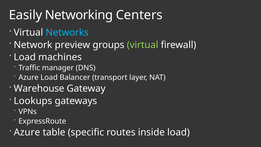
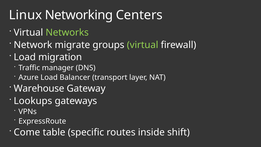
Easily: Easily -> Linux
Networks colour: light blue -> light green
preview: preview -> migrate
machines: machines -> migration
Azure at (27, 132): Azure -> Come
inside load: load -> shift
